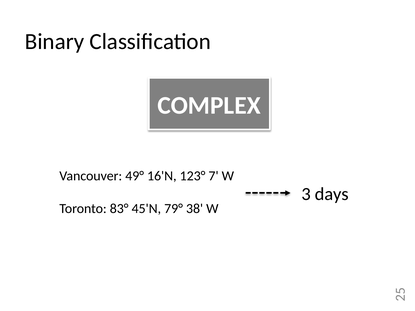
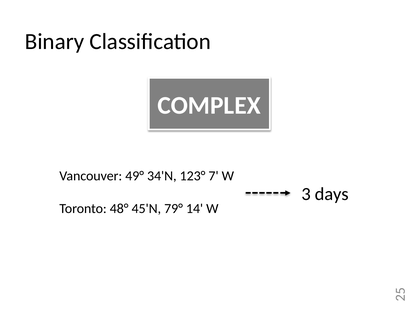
16'N: 16'N -> 34'N
83°: 83° -> 48°
38: 38 -> 14
